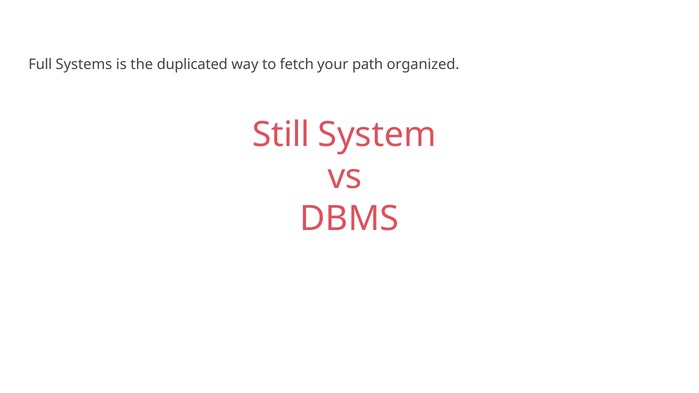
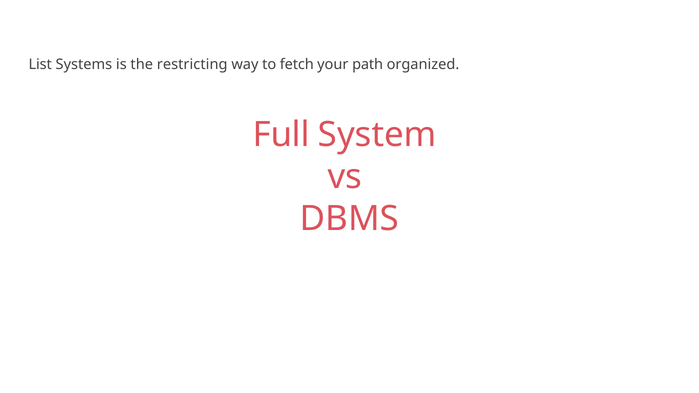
Full: Full -> List
duplicated: duplicated -> restricting
Still: Still -> Full
